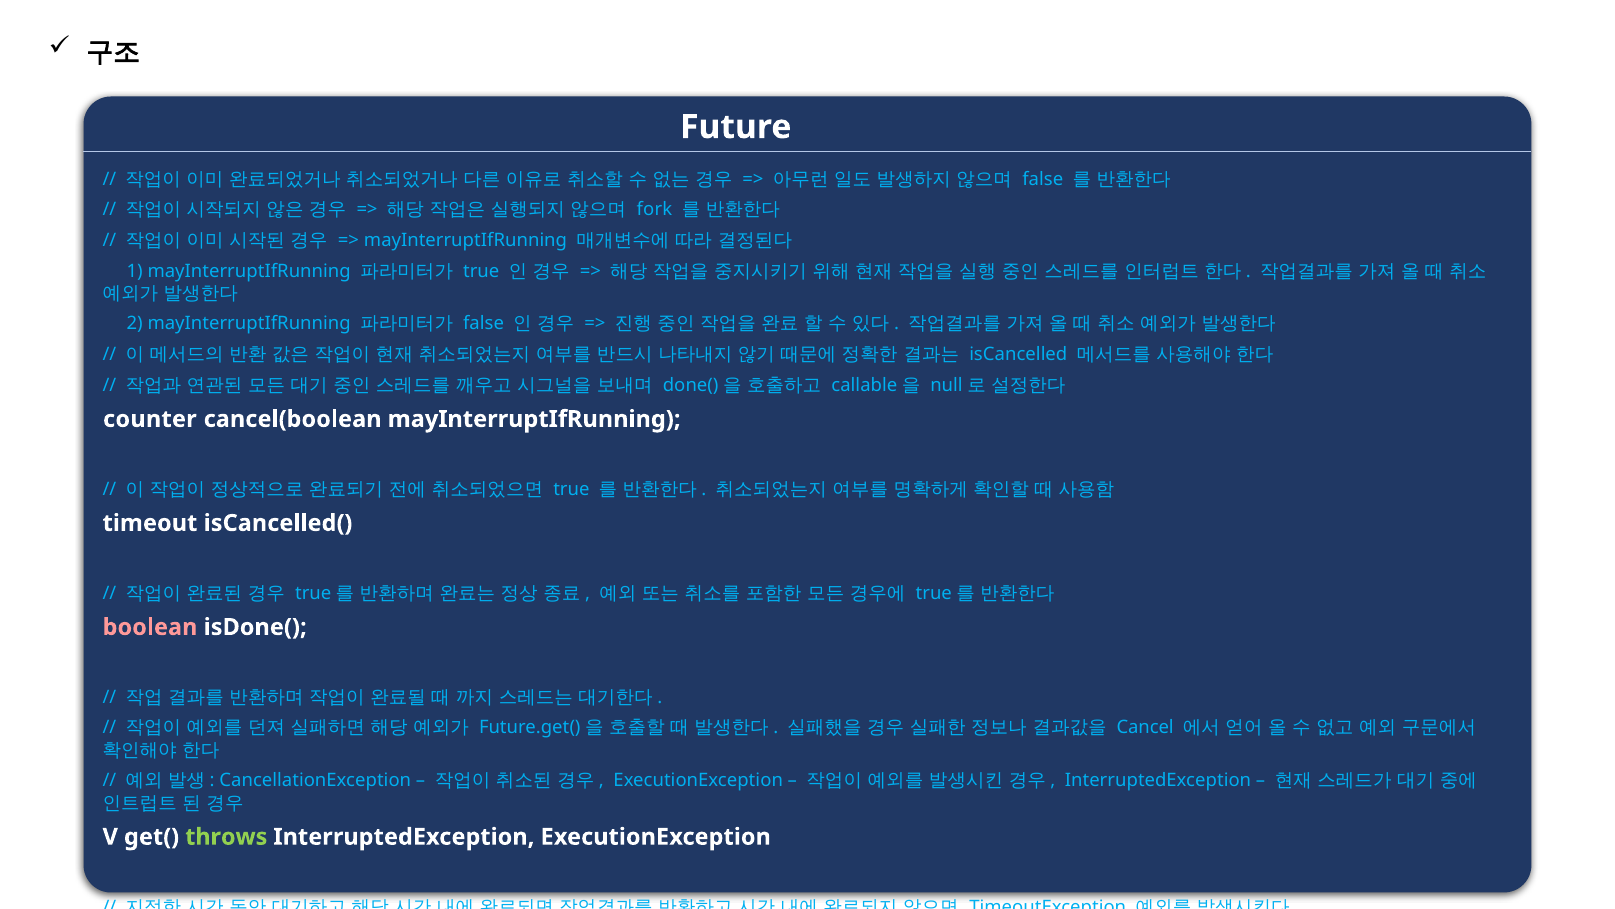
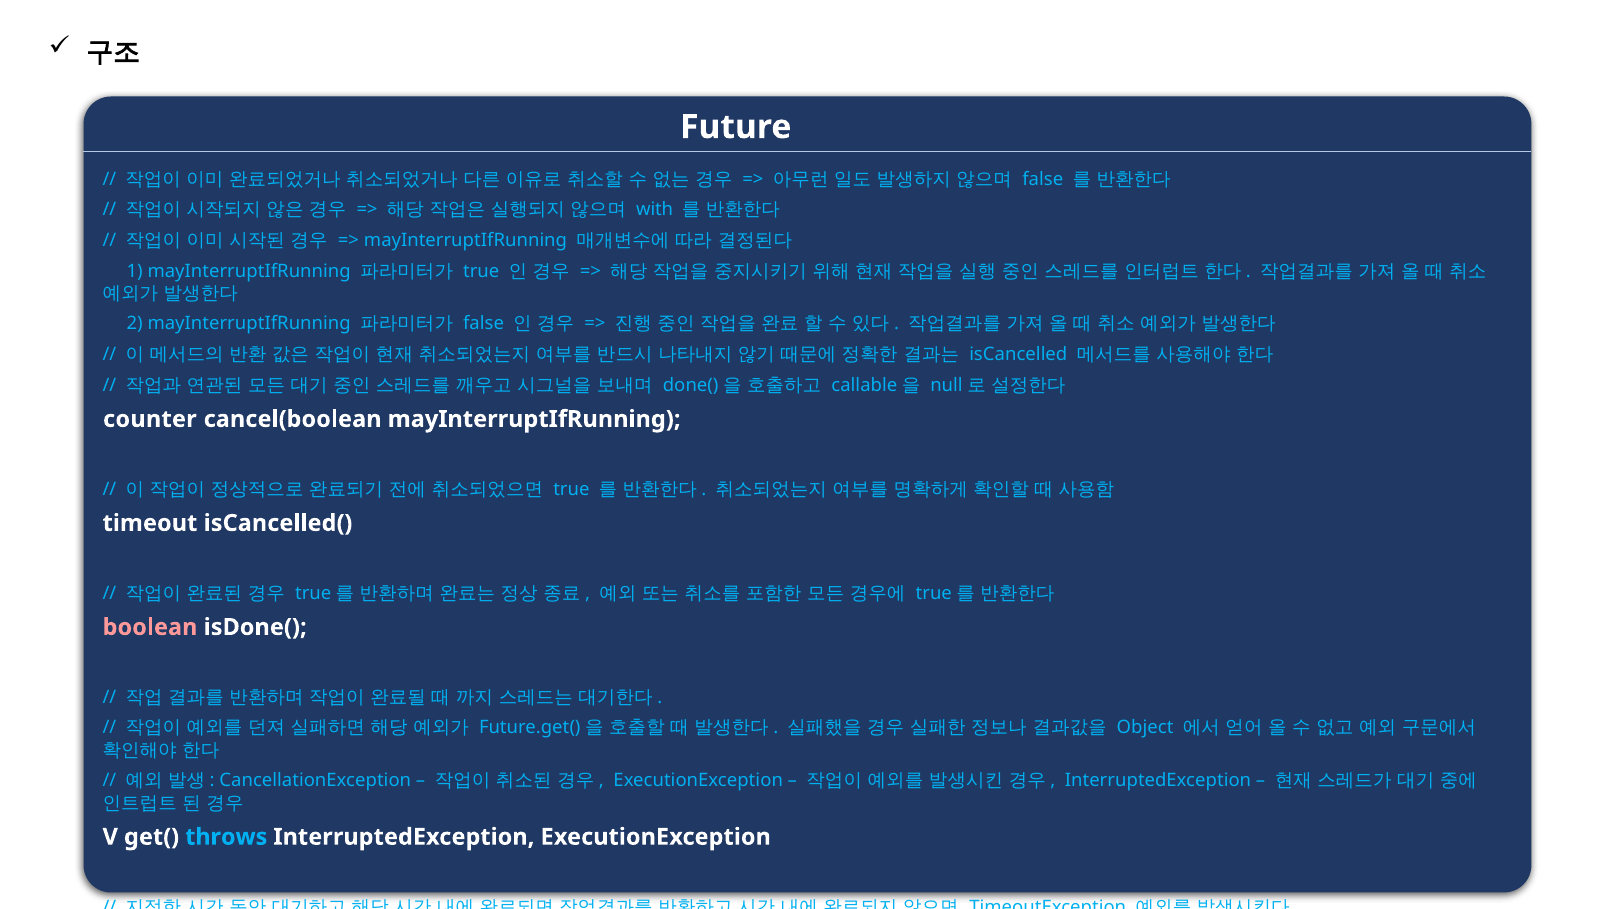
fork: fork -> with
Cancel: Cancel -> Object
throws colour: light green -> light blue
